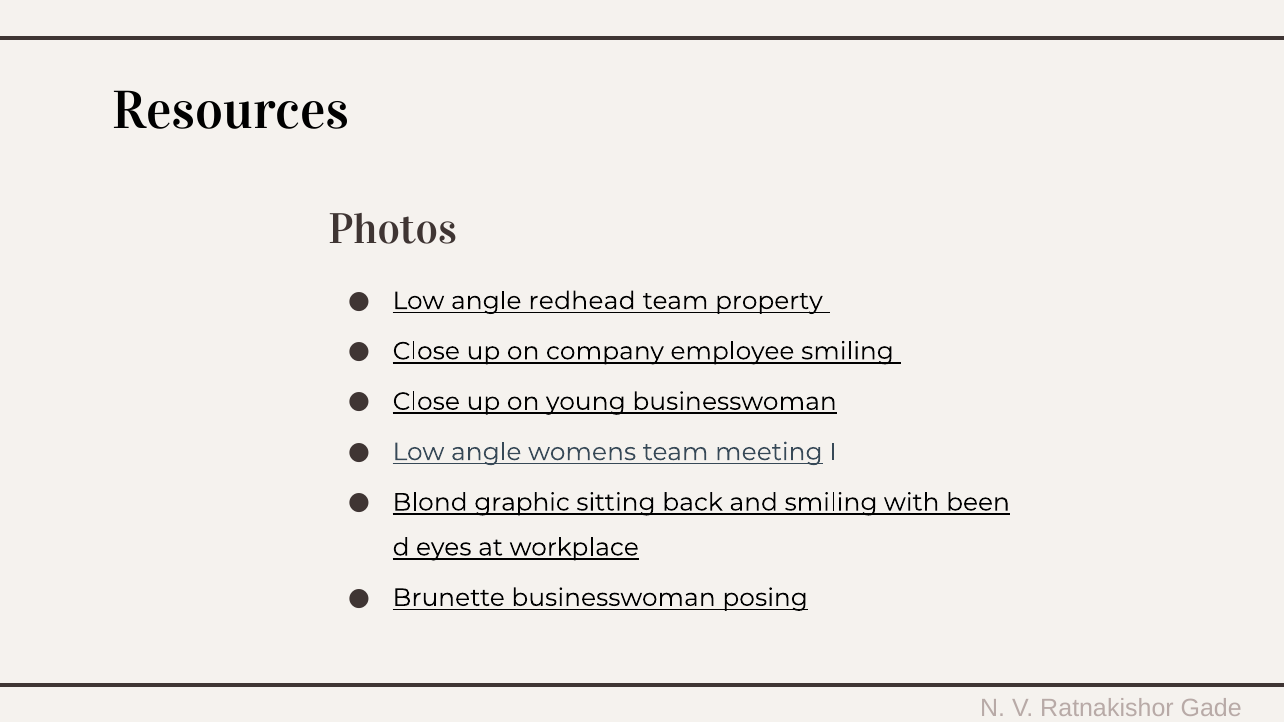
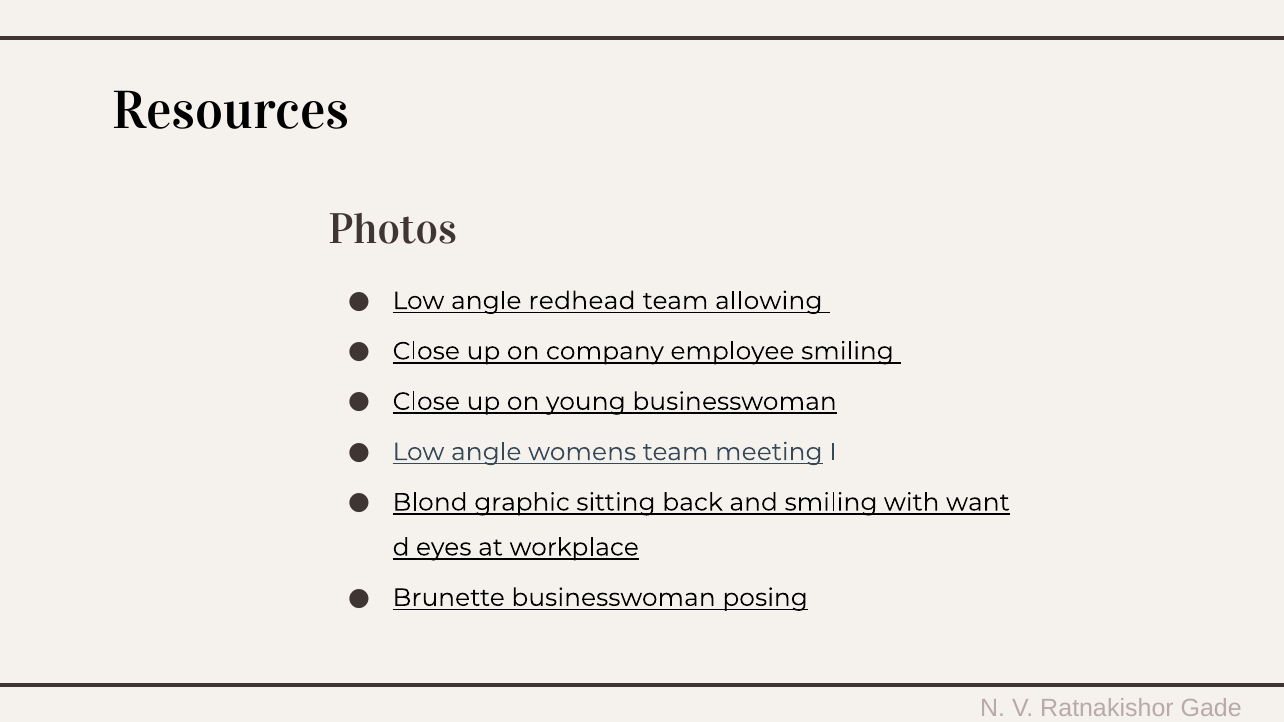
property: property -> allowing
been: been -> want
